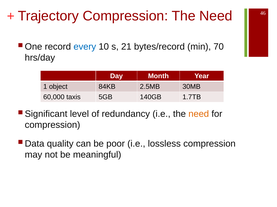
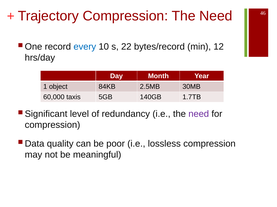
21: 21 -> 22
70: 70 -> 12
need at (199, 114) colour: orange -> purple
